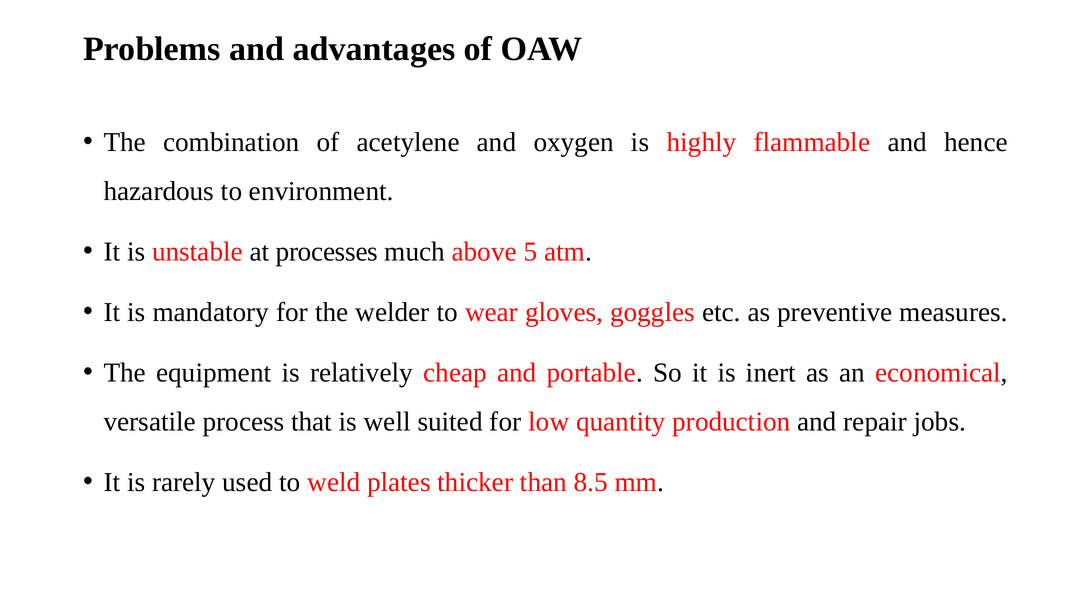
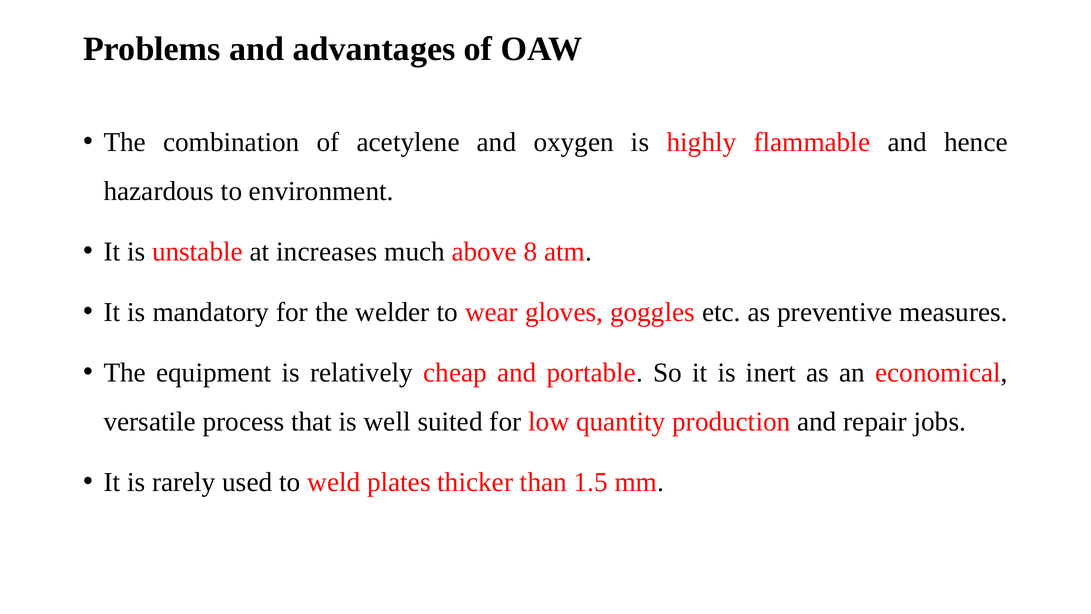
processes: processes -> increases
5: 5 -> 8
8.5: 8.5 -> 1.5
